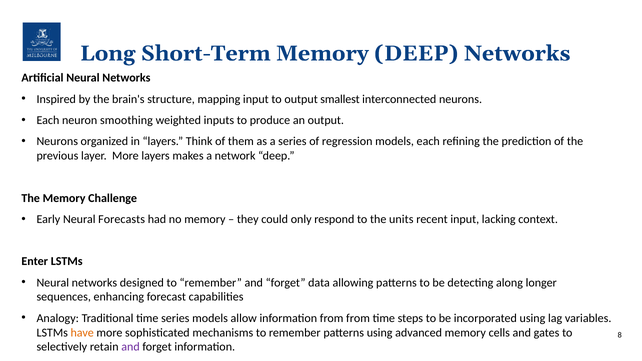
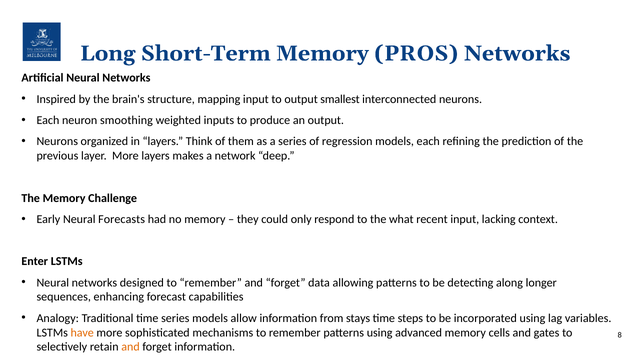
Memory DEEP: DEEP -> PROS
units: units -> what
from from: from -> stays
and at (131, 347) colour: purple -> orange
